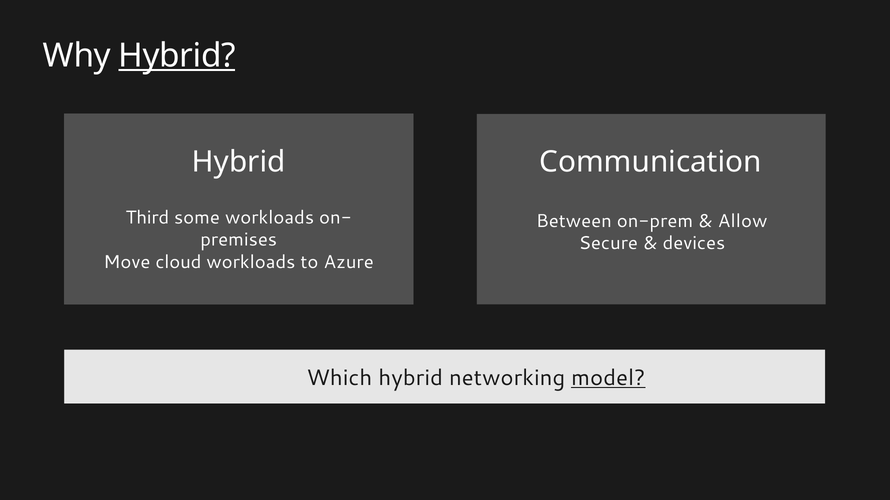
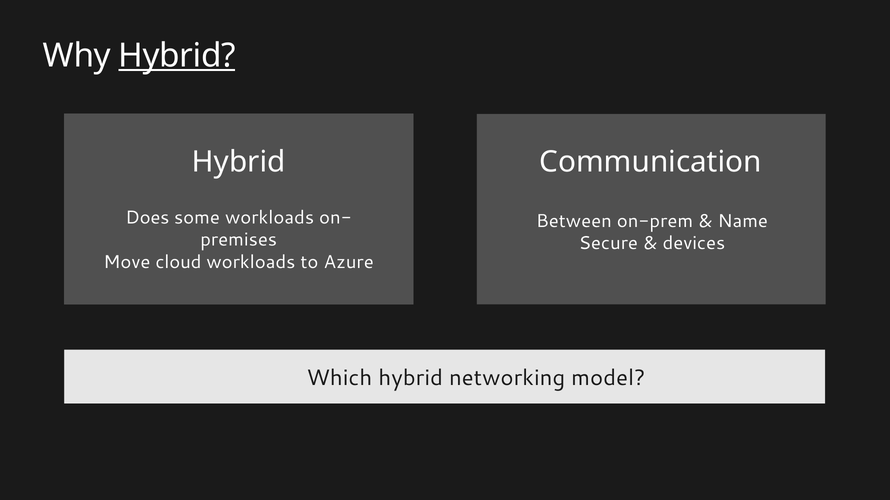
Third: Third -> Does
Allow: Allow -> Name
model underline: present -> none
